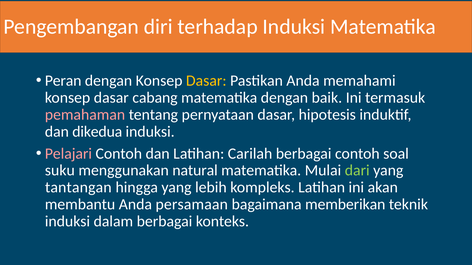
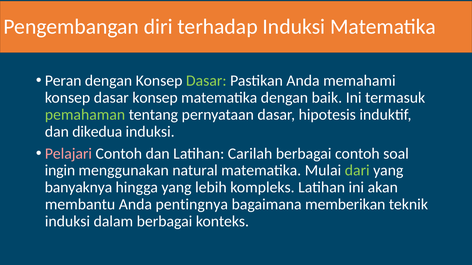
Dasar at (206, 81) colour: yellow -> light green
dasar cabang: cabang -> konsep
pemahaman colour: pink -> light green
suku: suku -> ingin
tantangan: tantangan -> banyaknya
persamaan: persamaan -> pentingnya
